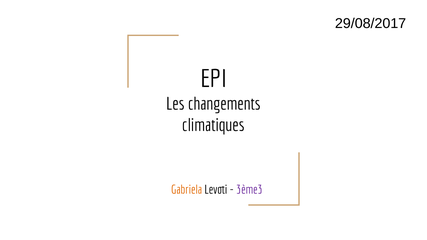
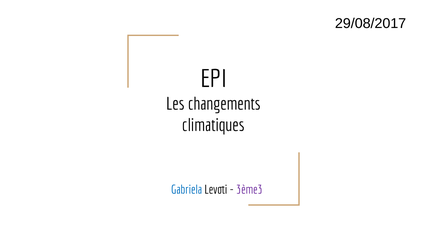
Gabriela colour: orange -> blue
